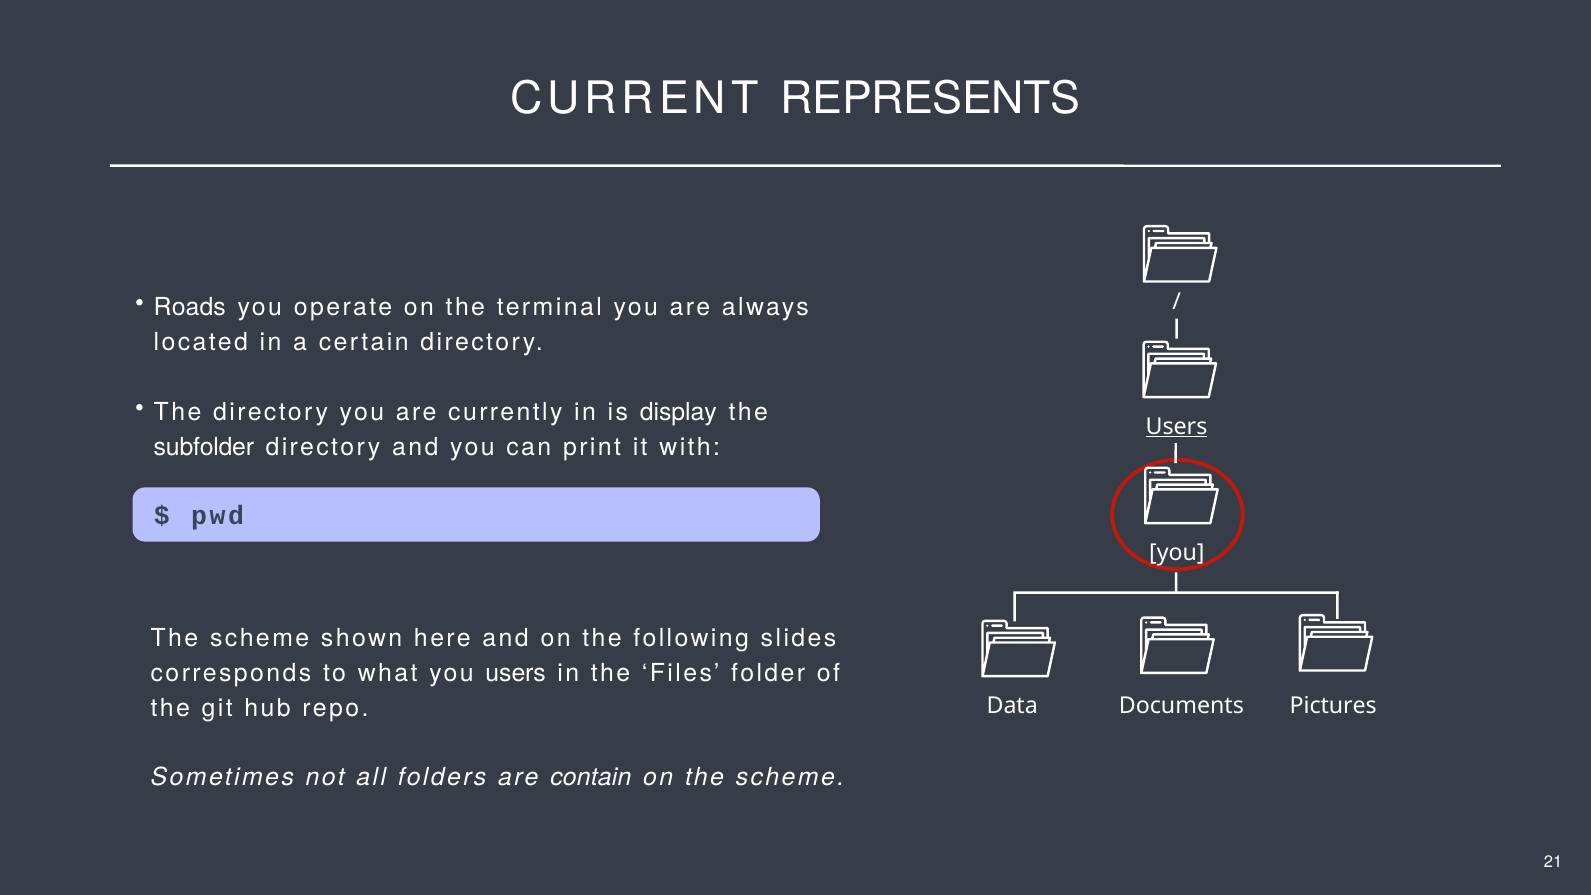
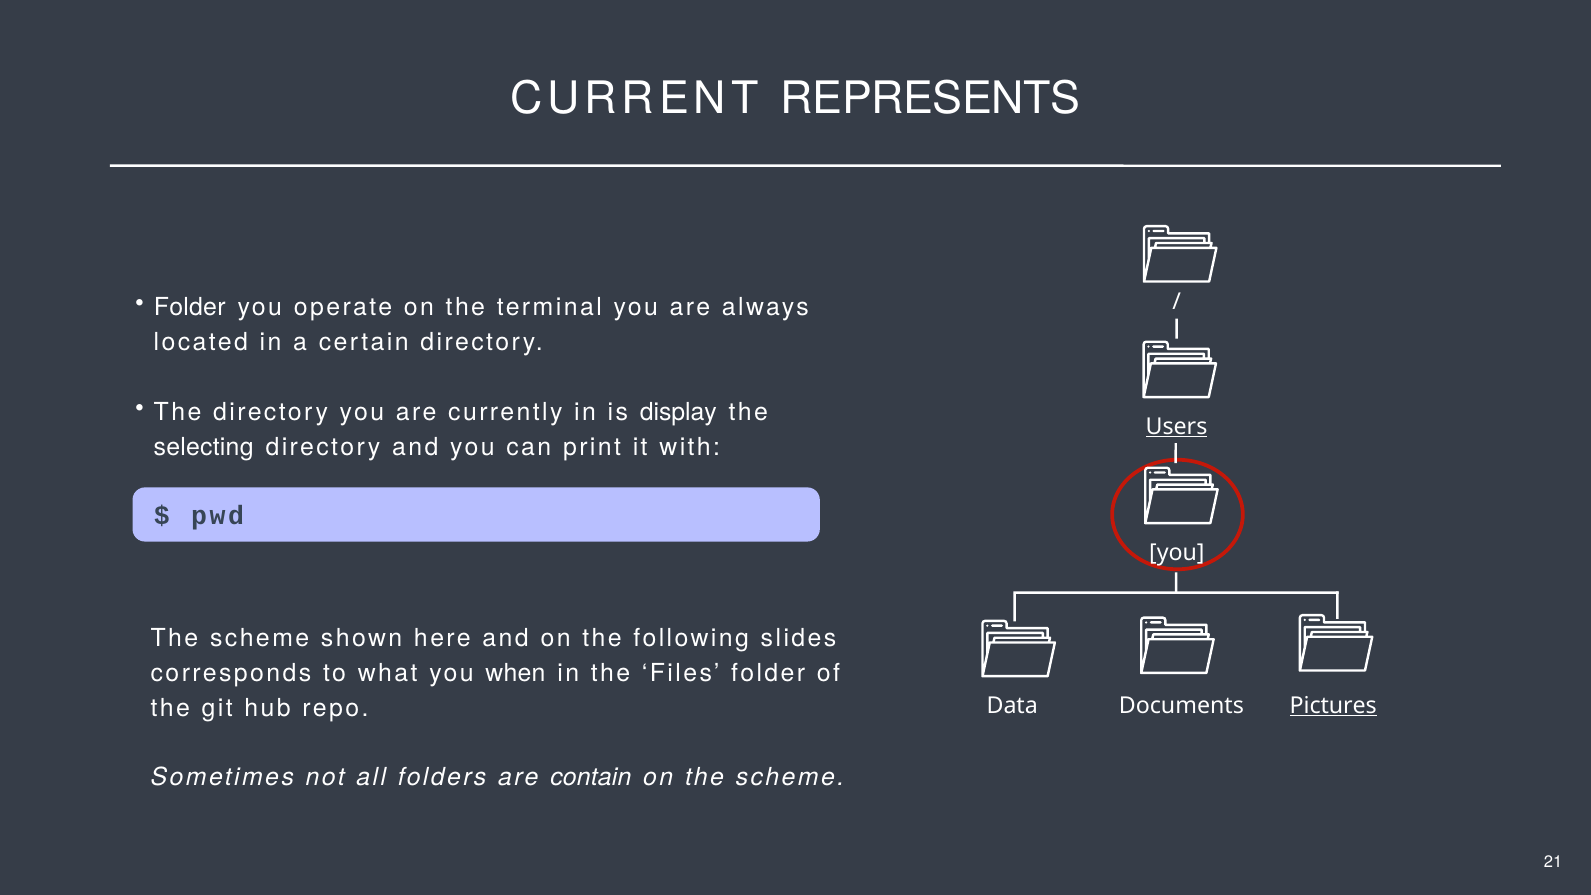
Roads at (190, 308): Roads -> Folder
subfolder: subfolder -> selecting
you users: users -> when
Pictures underline: none -> present
